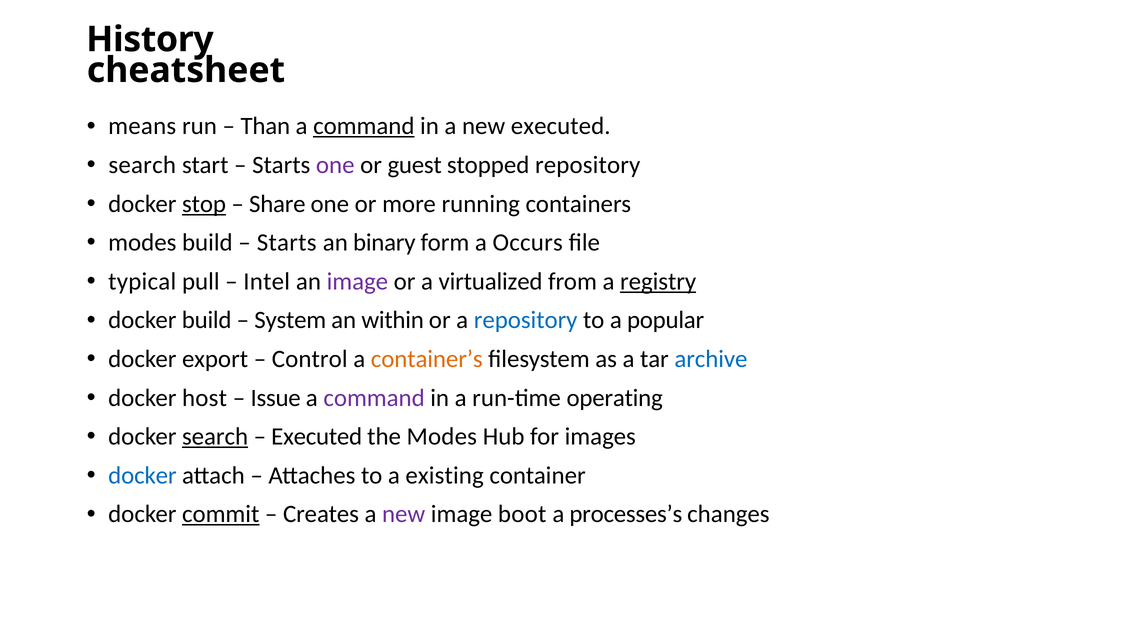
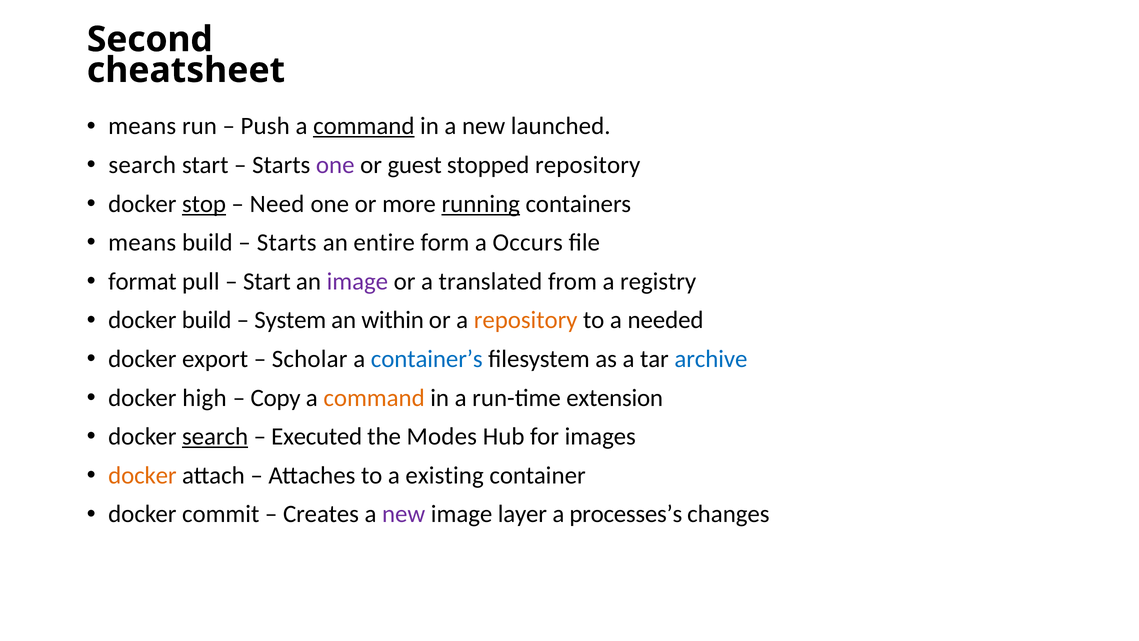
History: History -> Second
Than: Than -> Push
new executed: executed -> launched
Share: Share -> Need
running underline: none -> present
modes at (142, 243): modes -> means
binary: binary -> entire
typical: typical -> format
Intel at (267, 281): Intel -> Start
virtualized: virtualized -> translated
registry underline: present -> none
repository at (526, 320) colour: blue -> orange
popular: popular -> needed
Control: Control -> Scholar
container’s colour: orange -> blue
host: host -> high
Issue: Issue -> Copy
command at (374, 398) colour: purple -> orange
operating: operating -> extension
docker at (142, 475) colour: blue -> orange
commit underline: present -> none
boot: boot -> layer
